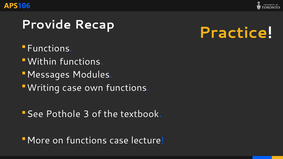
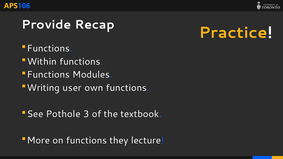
Messages at (48, 75): Messages -> Functions
Writing case: case -> user
functions case: case -> they
